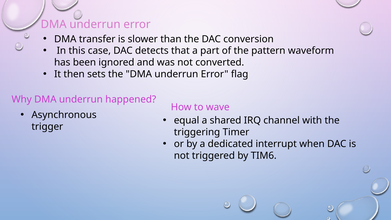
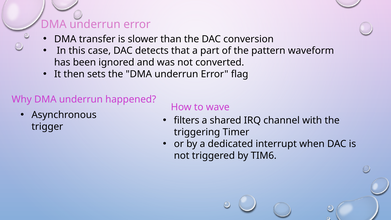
equal: equal -> filters
